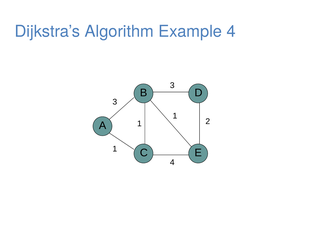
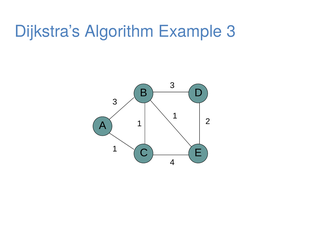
Example 4: 4 -> 3
